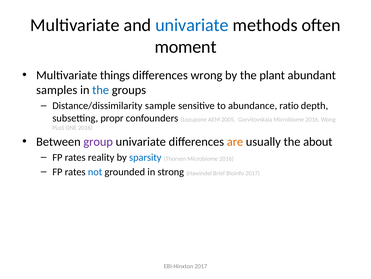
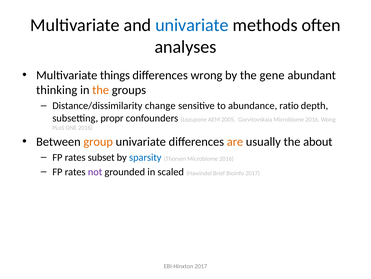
moment: moment -> analyses
plant: plant -> gene
samples: samples -> thinking
the at (101, 90) colour: blue -> orange
sample: sample -> change
group colour: purple -> orange
reality: reality -> subset
not colour: blue -> purple
strong: strong -> scaled
